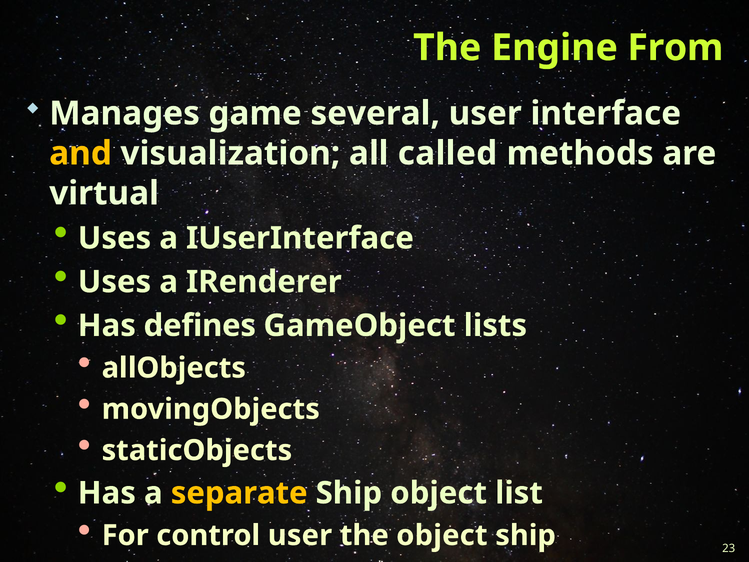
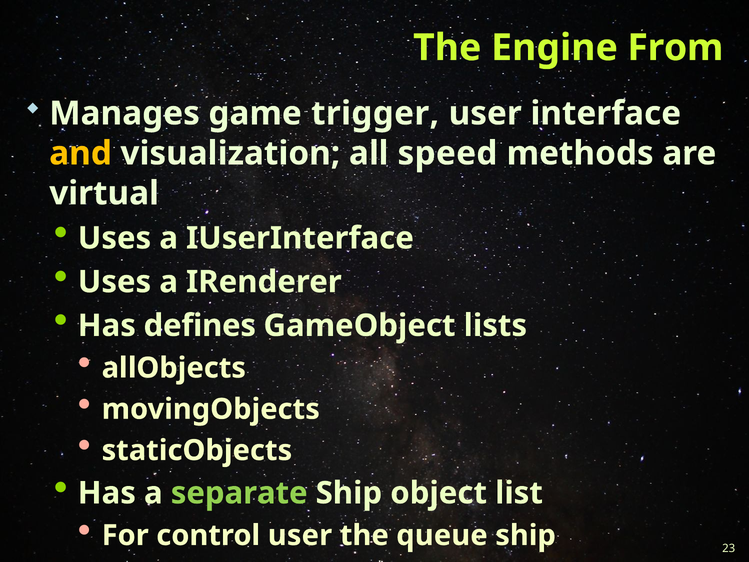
several: several -> trigger
called: called -> speed
separate colour: yellow -> light green
the object: object -> queue
